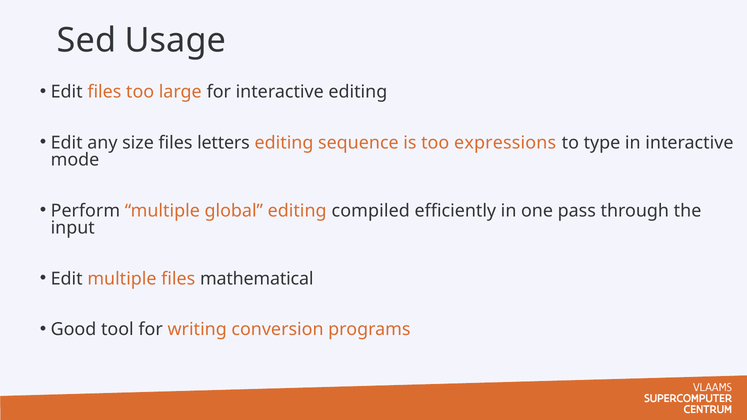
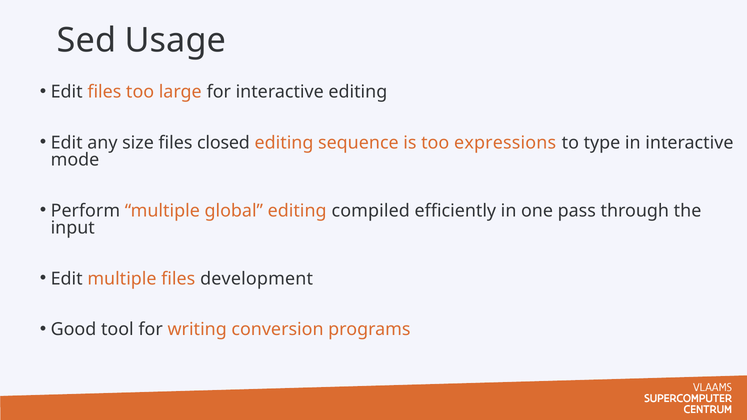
letters: letters -> closed
mathematical: mathematical -> development
